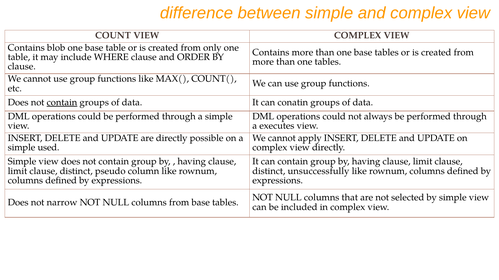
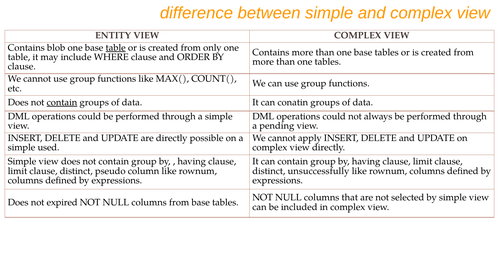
COUNT: COUNT -> ENTITY
table at (116, 48) underline: none -> present
executes: executes -> pending
narrow: narrow -> expired
